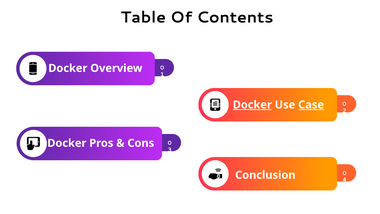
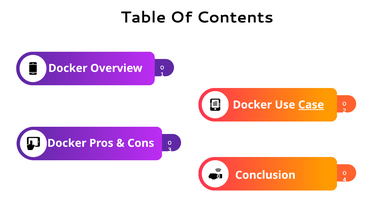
Docker at (252, 105) underline: present -> none
